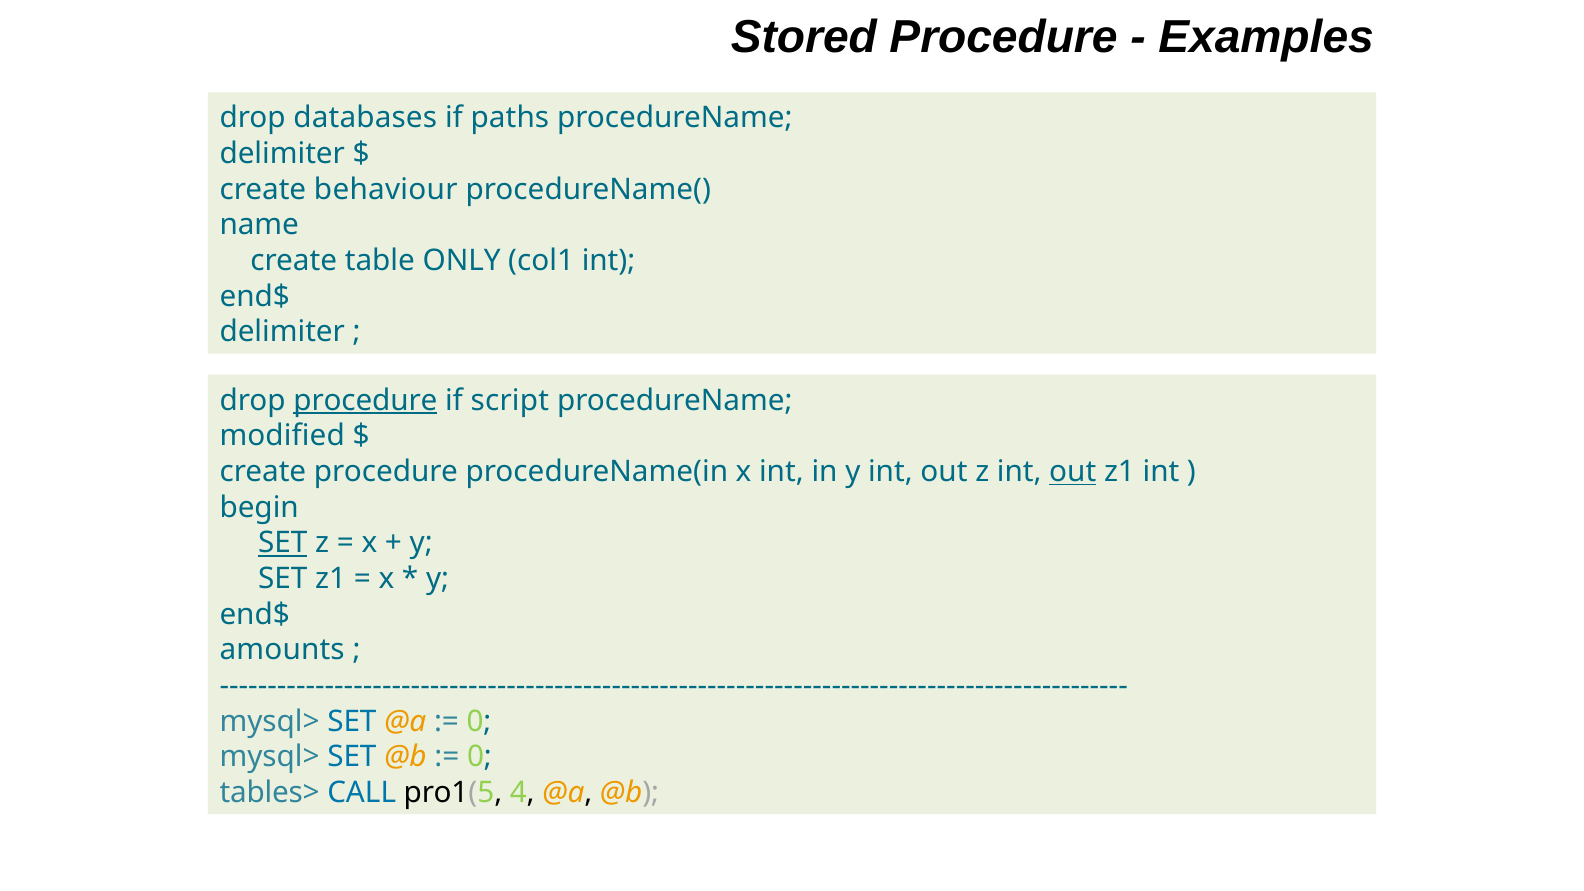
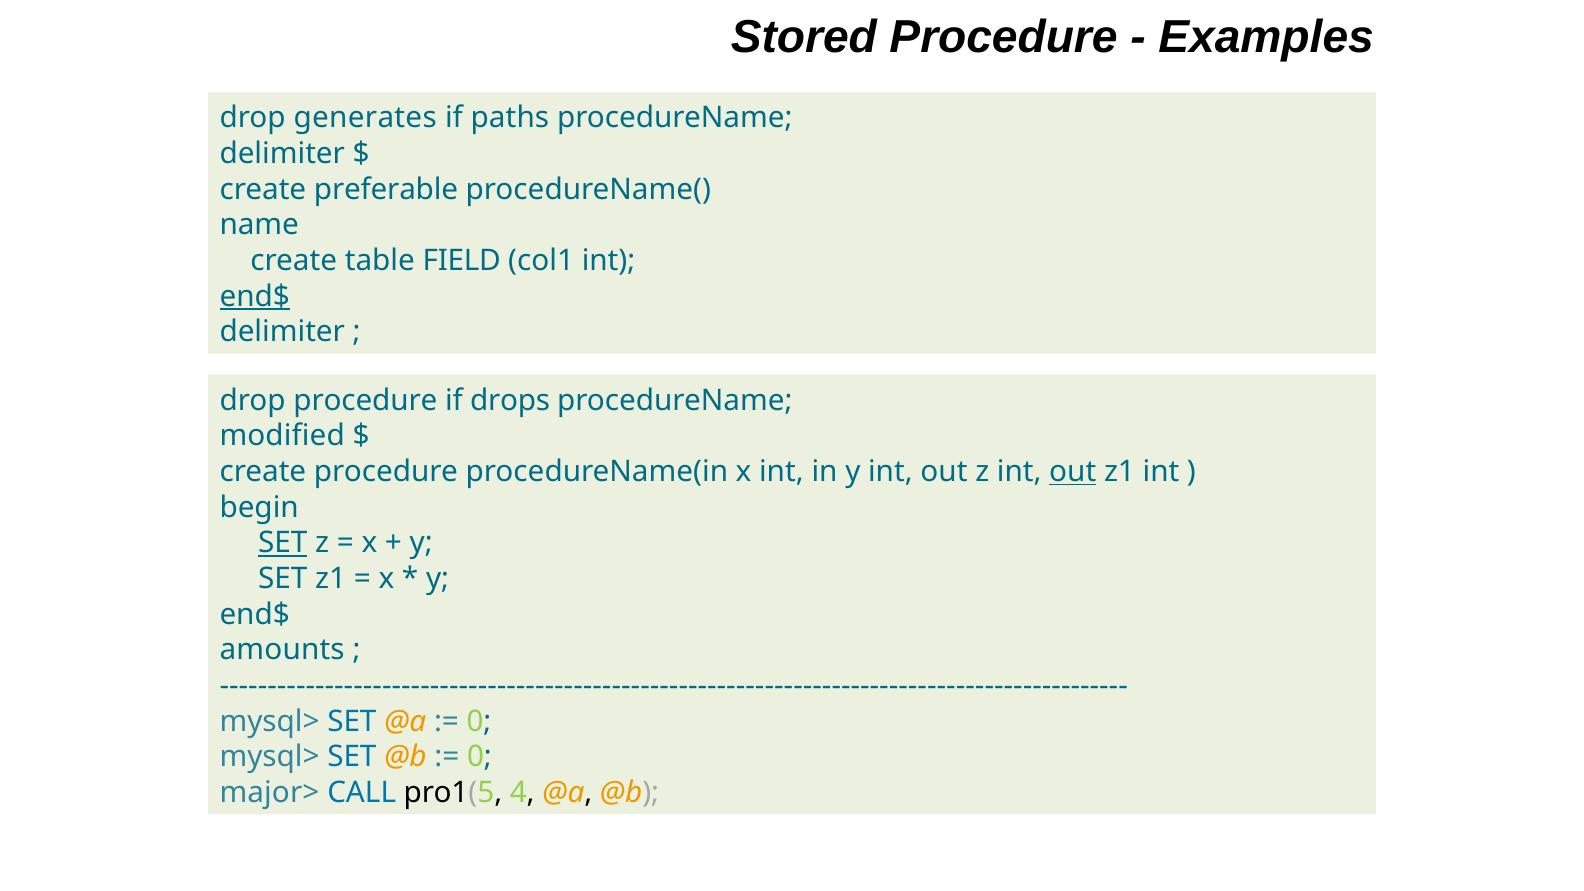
databases: databases -> generates
behaviour: behaviour -> preferable
ONLY: ONLY -> FIELD
end$ at (255, 296) underline: none -> present
procedure at (365, 401) underline: present -> none
script: script -> drops
tables>: tables> -> major>
